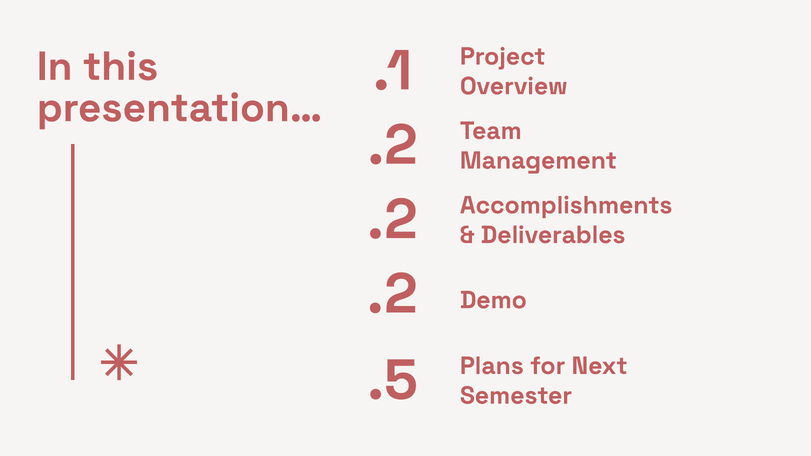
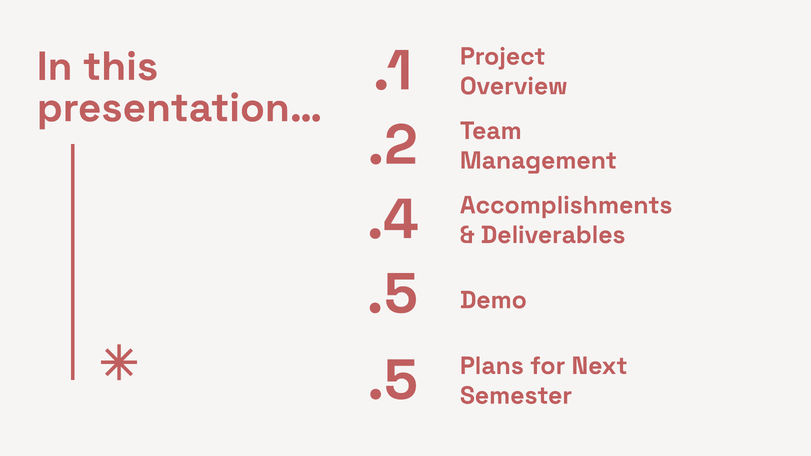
.2 at (392, 220): .2 -> .4
.2 at (392, 294): .2 -> .5
